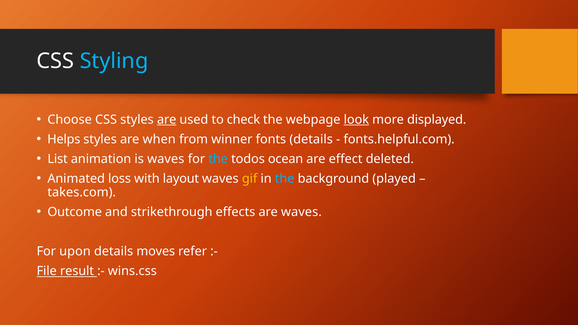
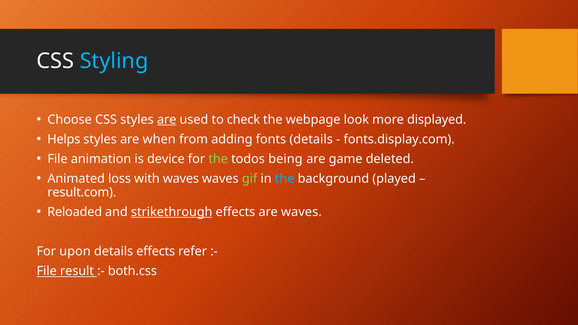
look underline: present -> none
winner: winner -> adding
fonts.helpful.com: fonts.helpful.com -> fonts.display.com
List at (58, 159): List -> File
is waves: waves -> device
the at (218, 159) colour: light blue -> light green
ocean: ocean -> being
effect: effect -> game
with layout: layout -> waves
gif colour: yellow -> light green
takes.com: takes.com -> result.com
Outcome: Outcome -> Reloaded
strikethrough underline: none -> present
details moves: moves -> effects
wins.css: wins.css -> both.css
